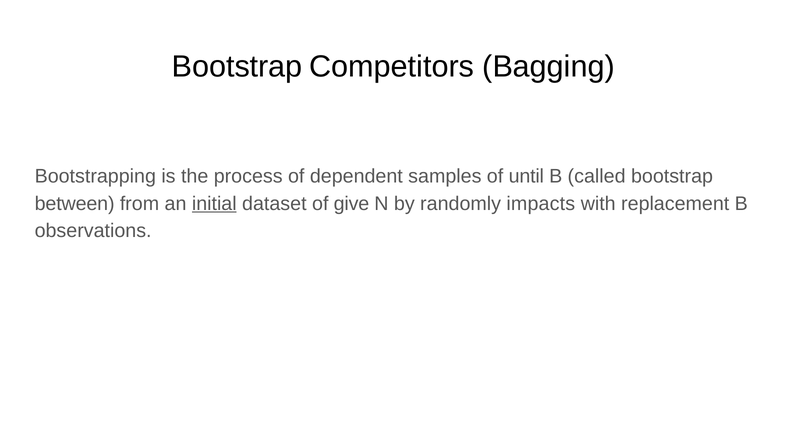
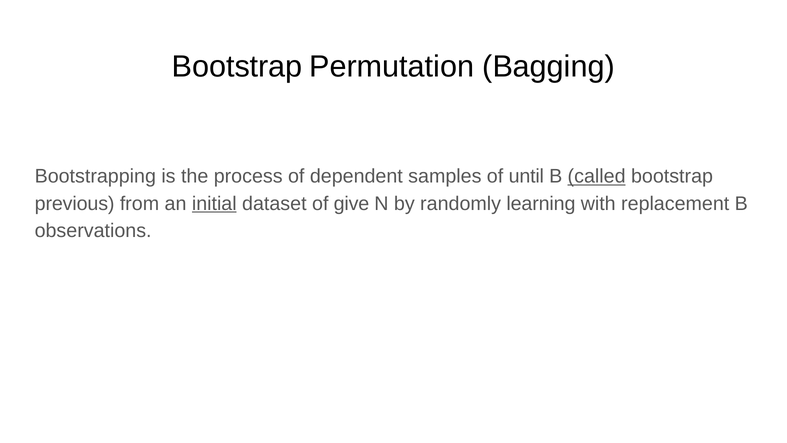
Competitors: Competitors -> Permutation
called underline: none -> present
between: between -> previous
impacts: impacts -> learning
